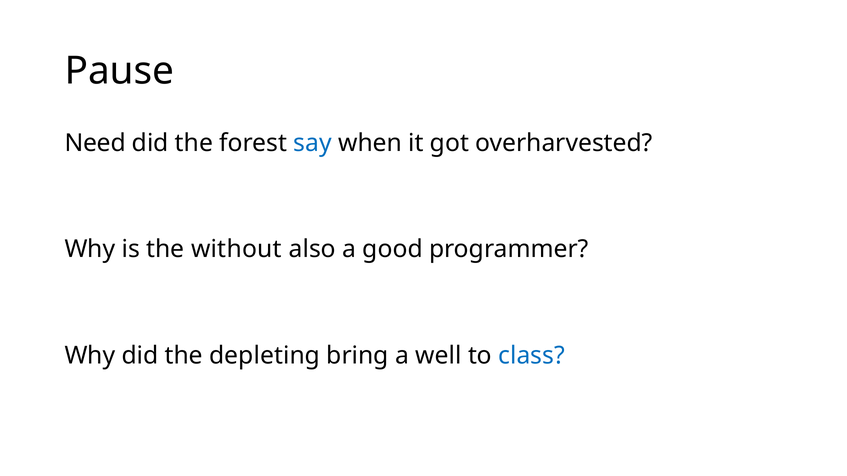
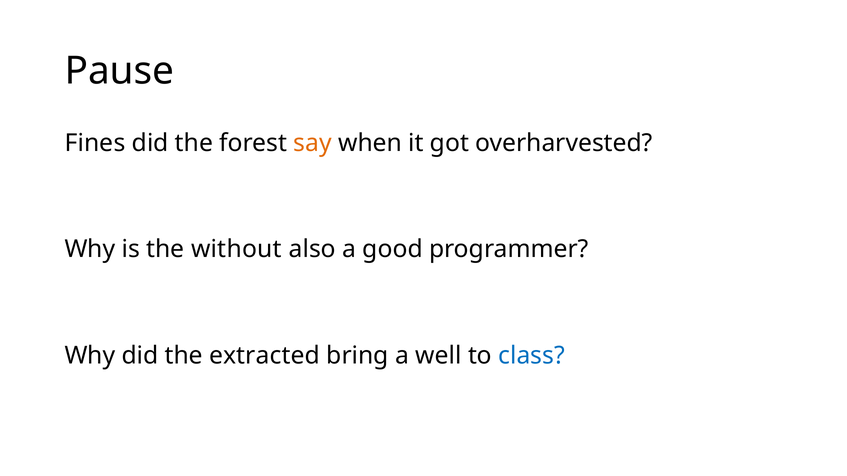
Need: Need -> Fines
say colour: blue -> orange
depleting: depleting -> extracted
